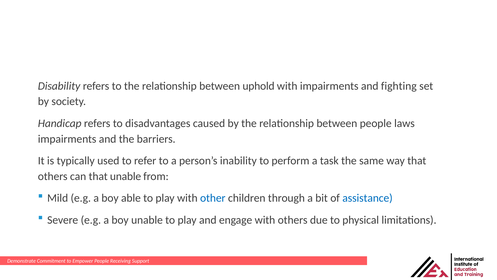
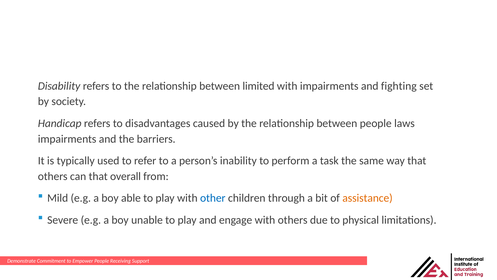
uphold: uphold -> limited
that unable: unable -> overall
assistance colour: blue -> orange
